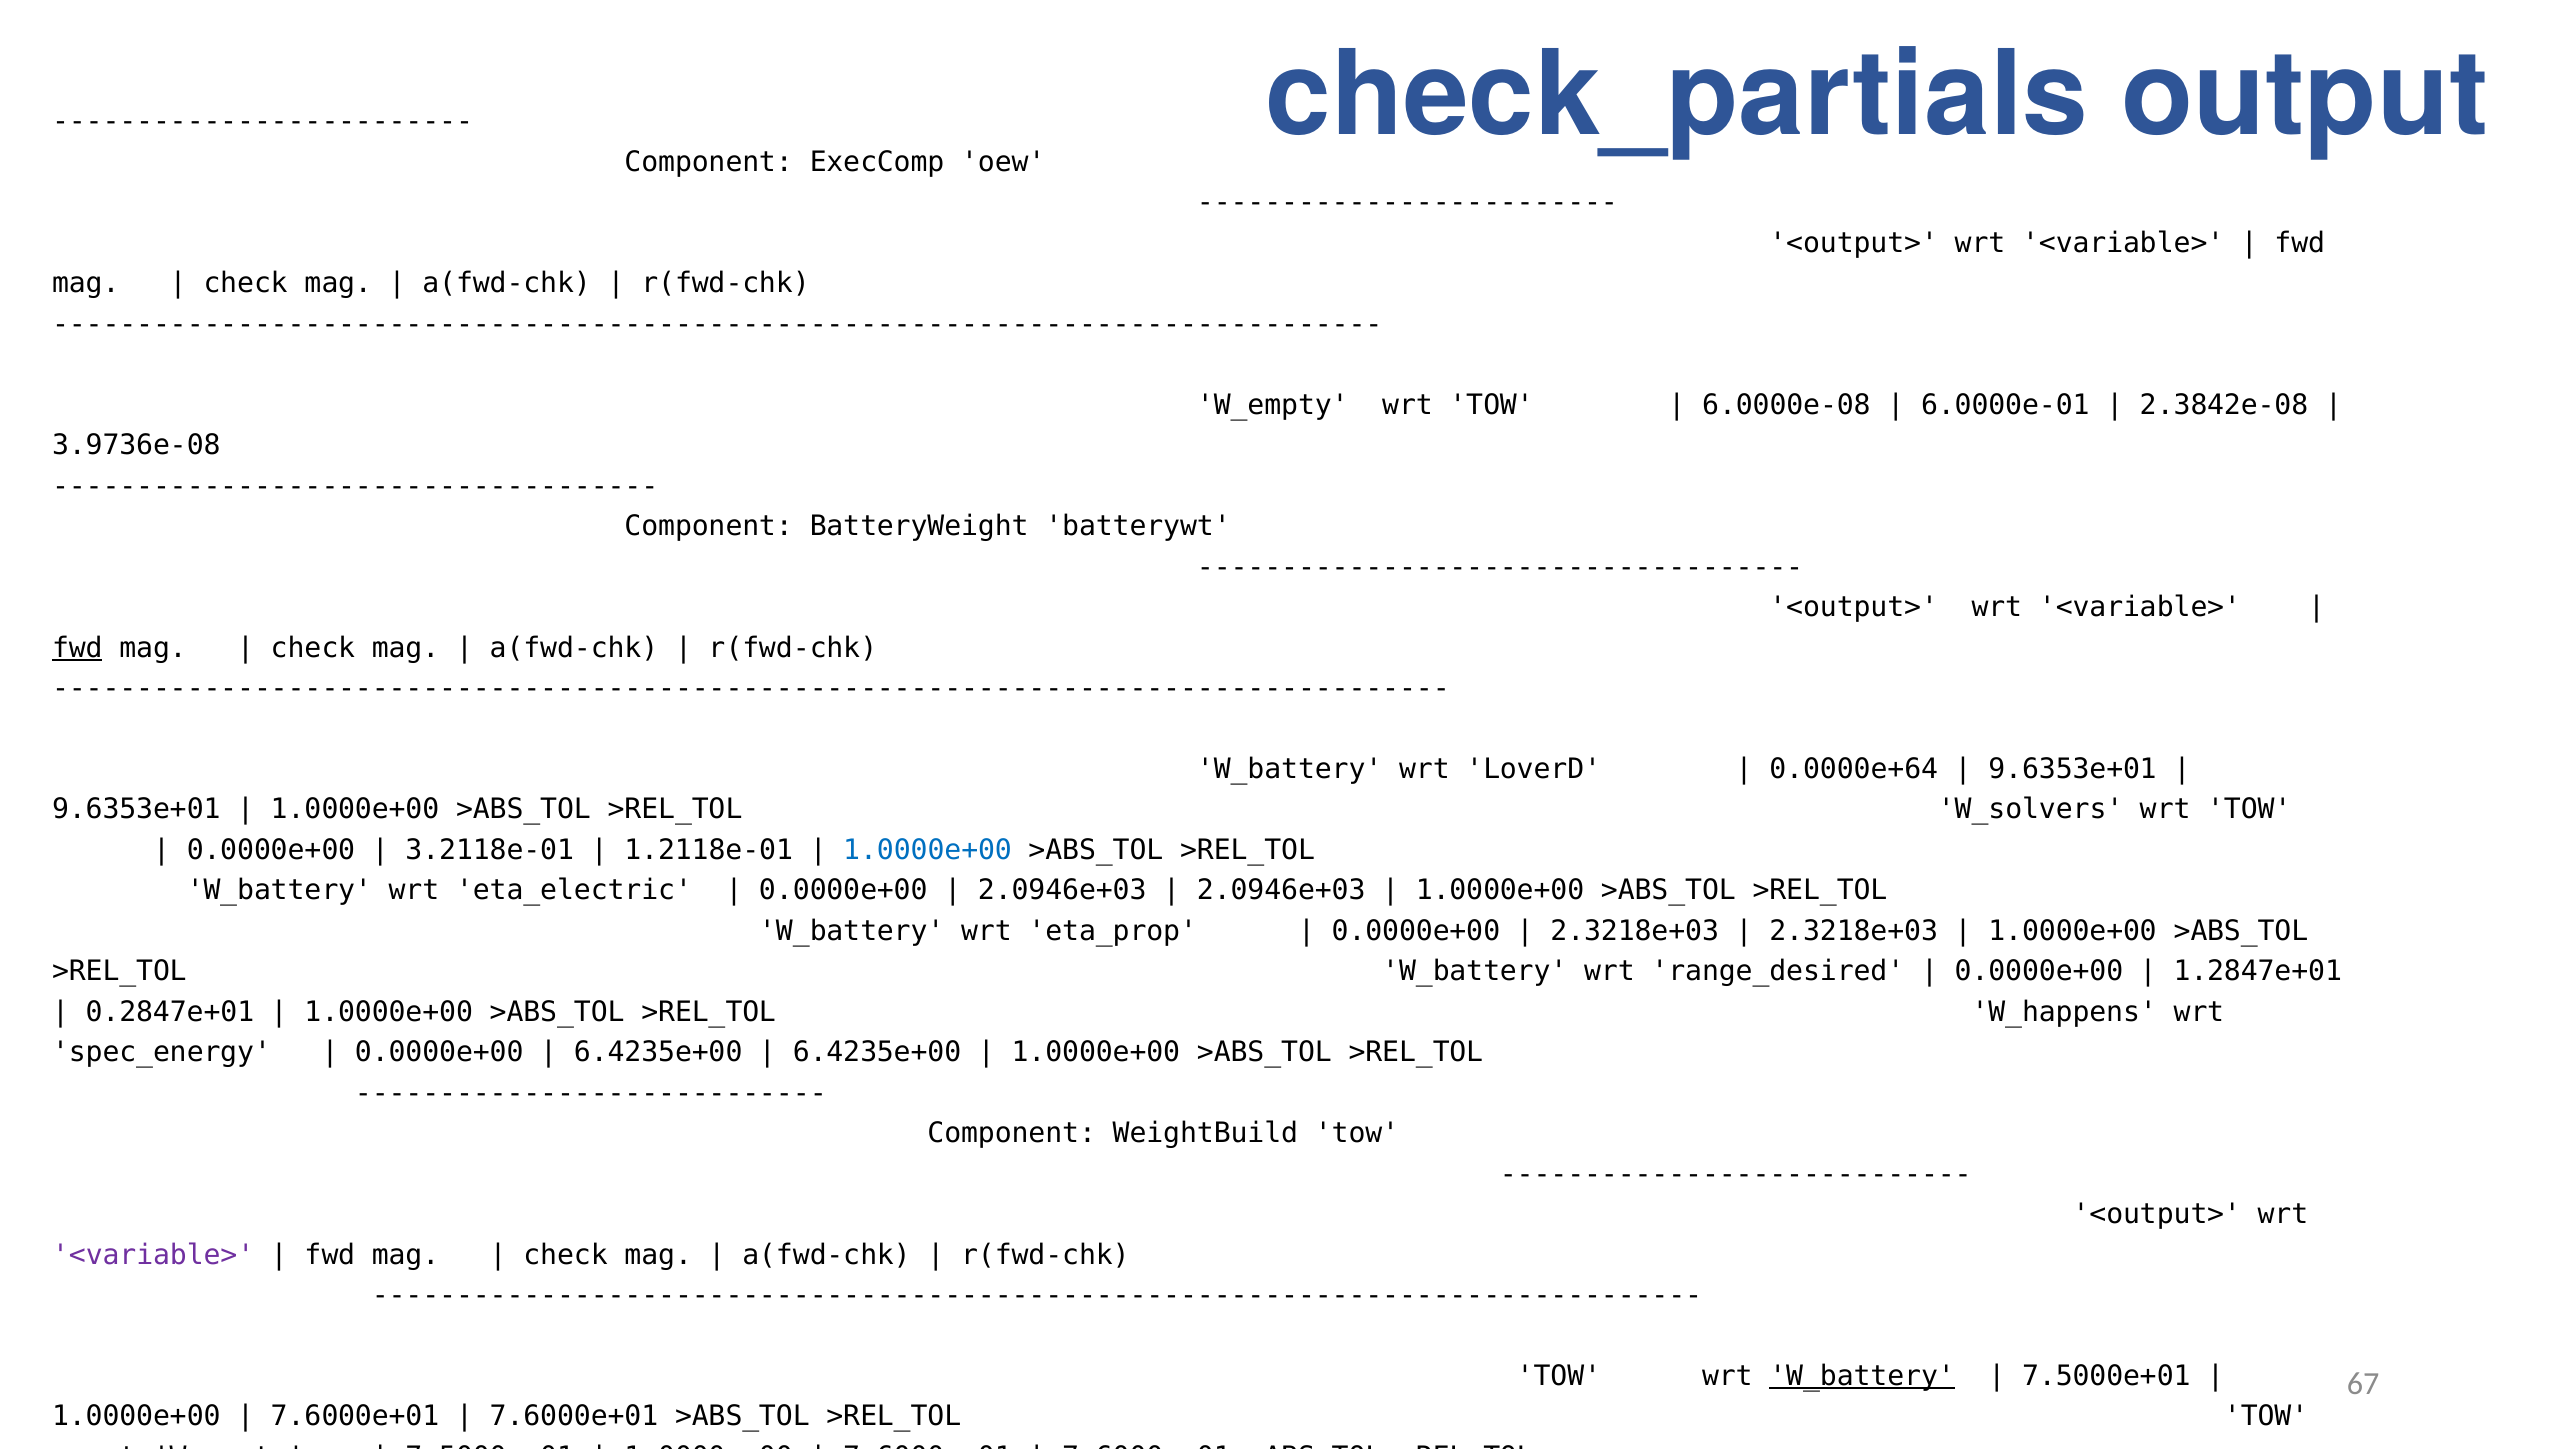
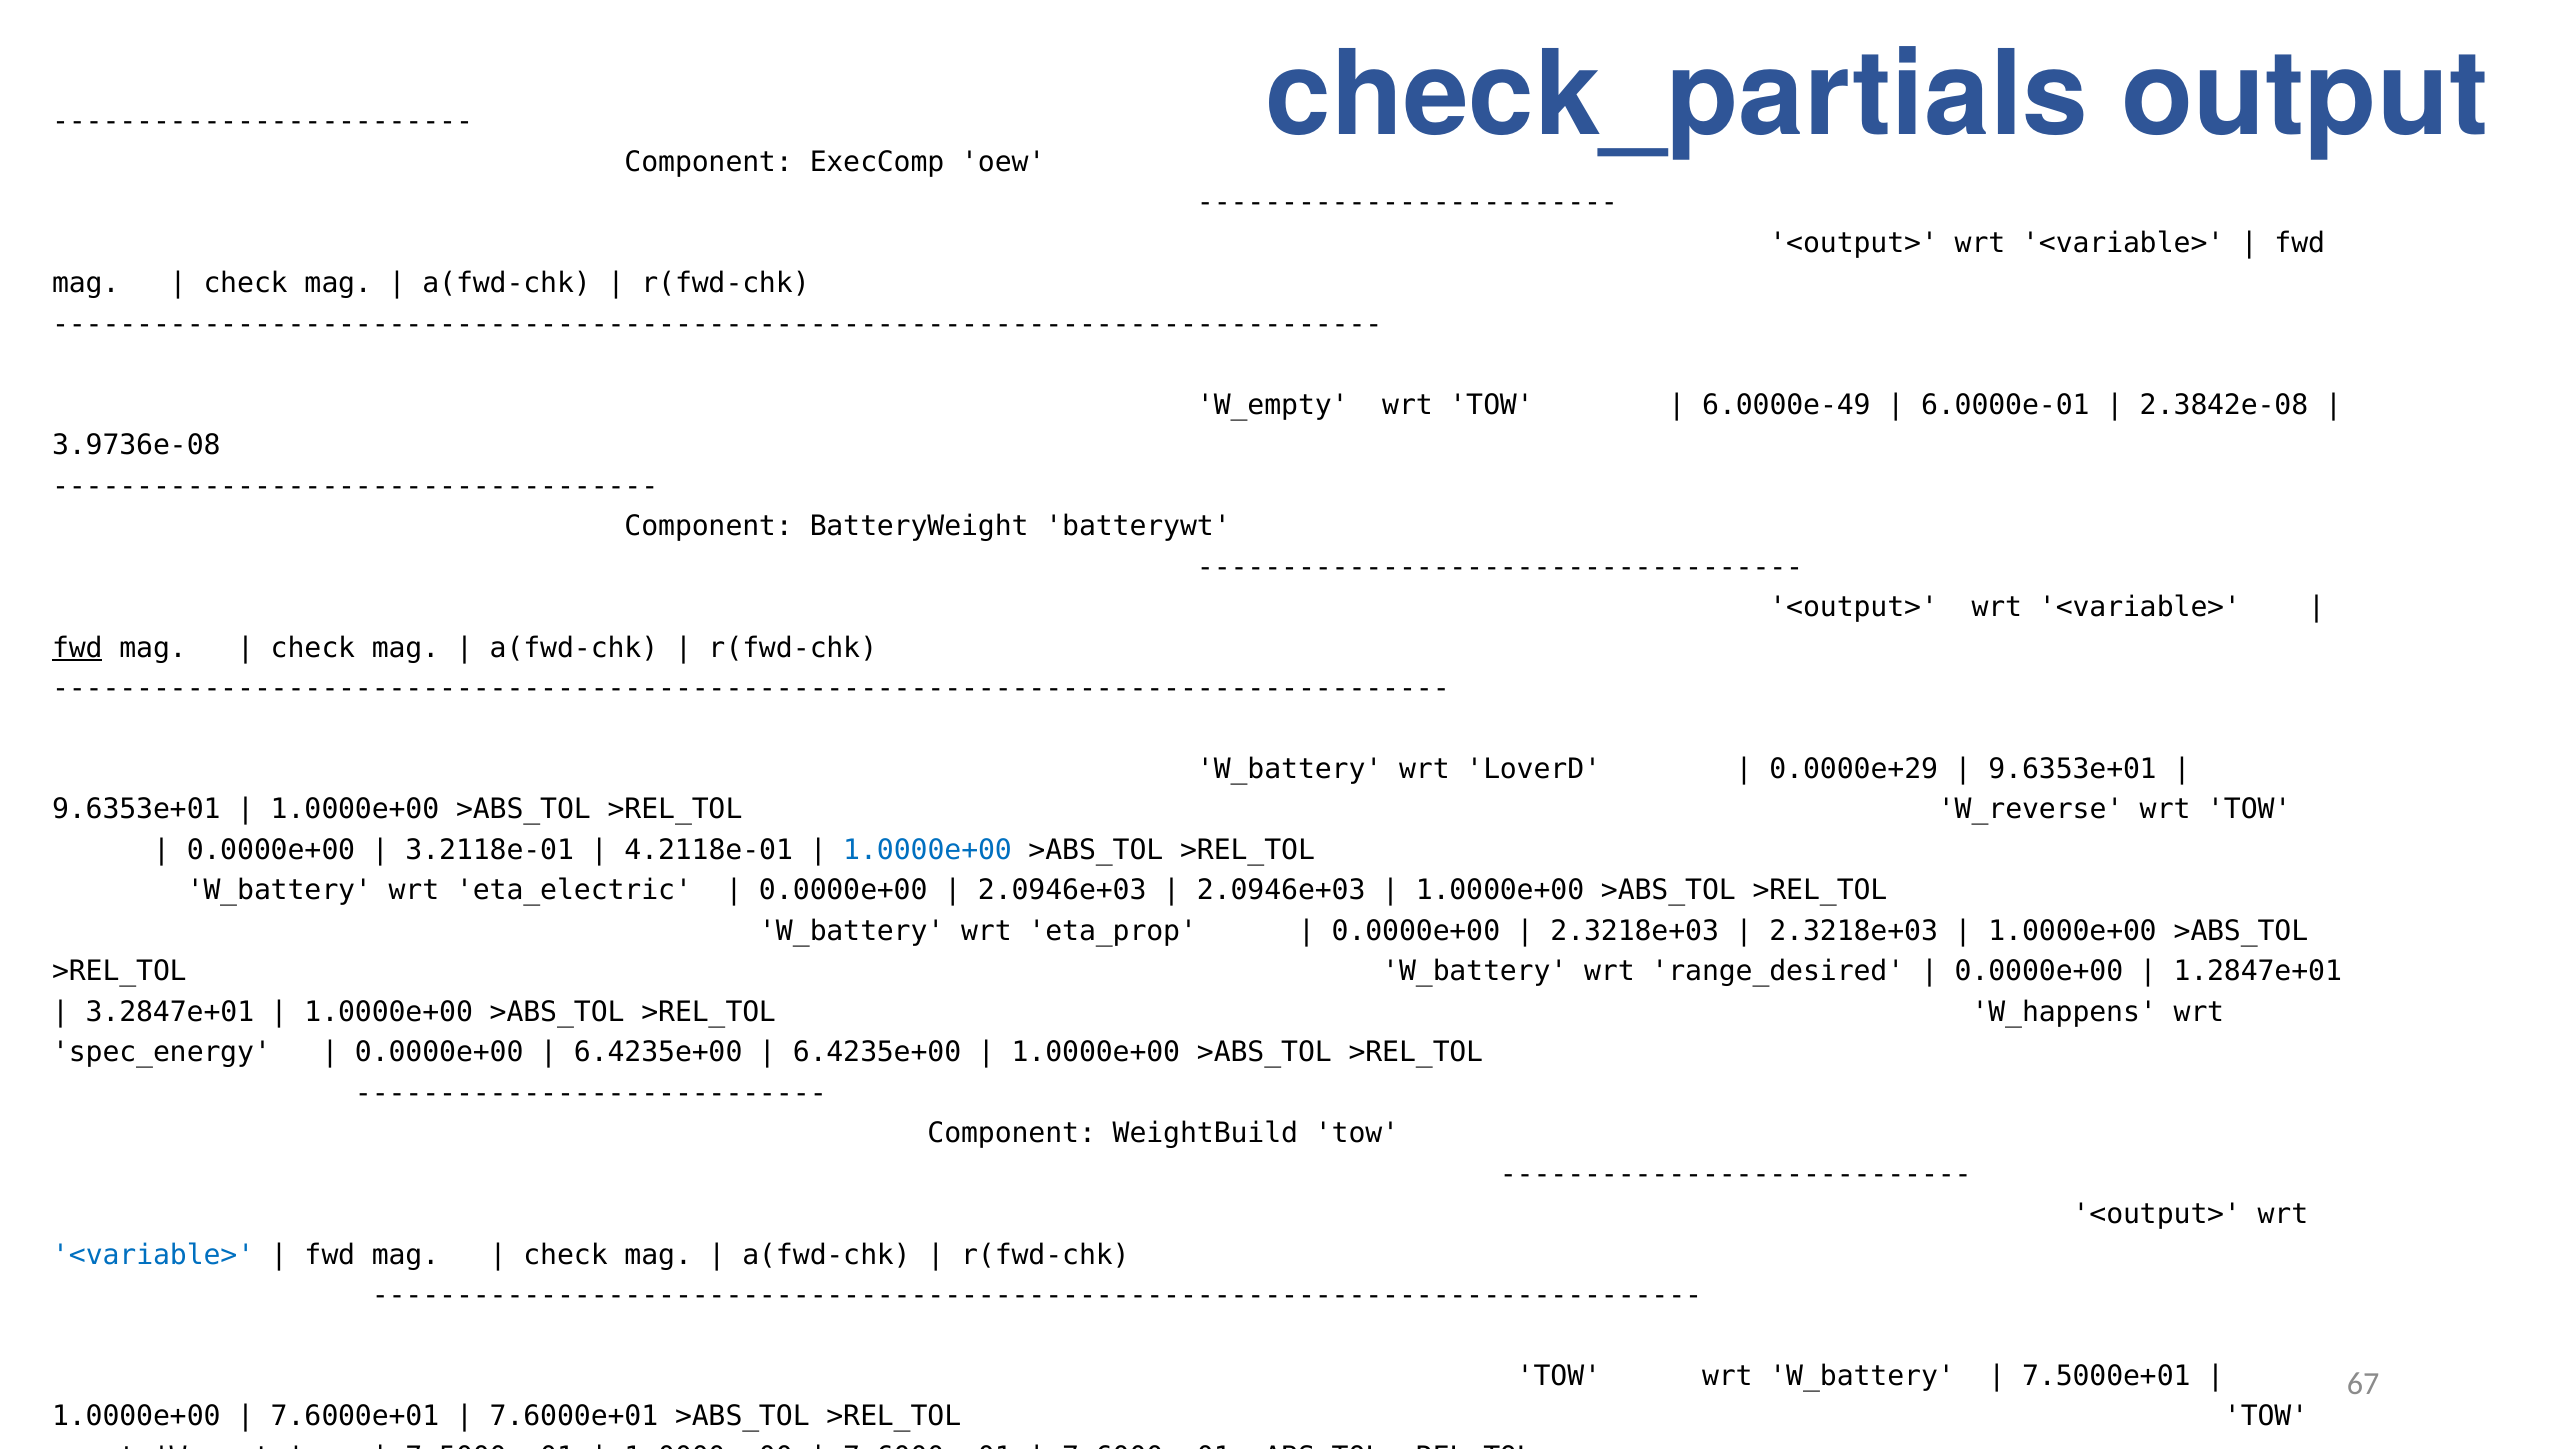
6.0000e-08: 6.0000e-08 -> 6.0000e-49
0.0000e+64: 0.0000e+64 -> 0.0000e+29
W_solvers: W_solvers -> W_reverse
1.2118e-01: 1.2118e-01 -> 4.2118e-01
0.2847e+01: 0.2847e+01 -> 3.2847e+01
<variable> at (153, 1255) colour: purple -> blue
W_battery at (1862, 1376) underline: present -> none
